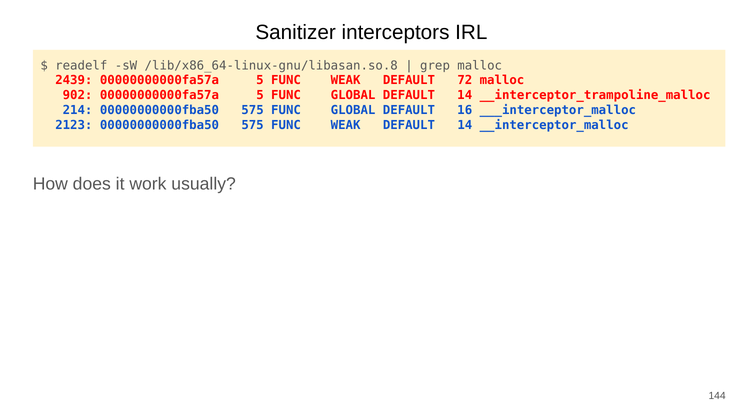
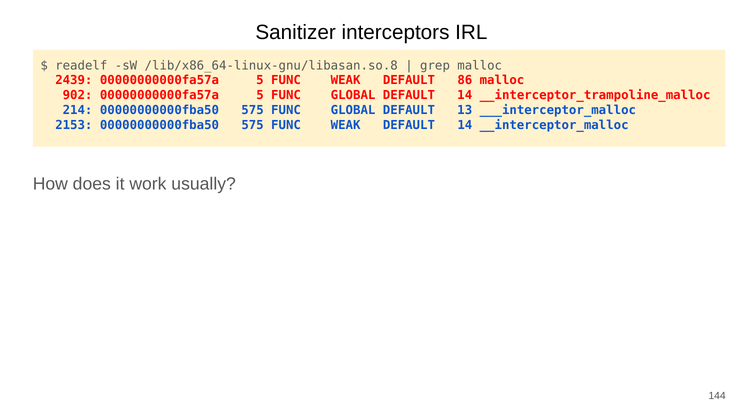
72: 72 -> 86
16: 16 -> 13
2123: 2123 -> 2153
